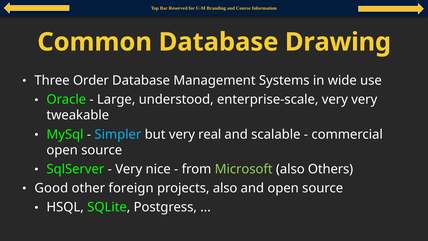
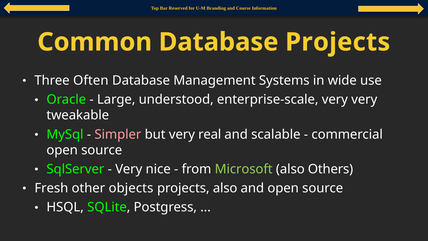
Database Drawing: Drawing -> Projects
Order: Order -> Often
Simpler colour: light blue -> pink
Good: Good -> Fresh
foreign: foreign -> objects
